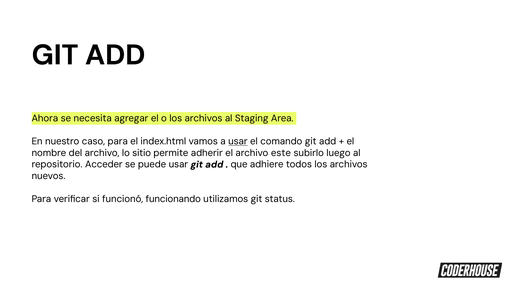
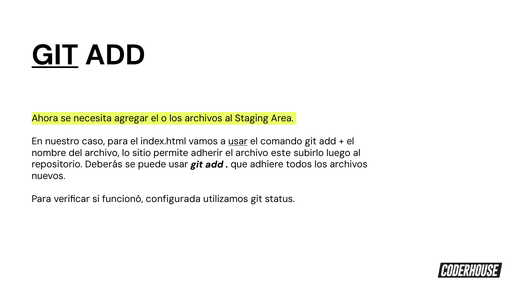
GIT at (55, 55) underline: none -> present
Acceder: Acceder -> Deberás
funcionando: funcionando -> configurada
